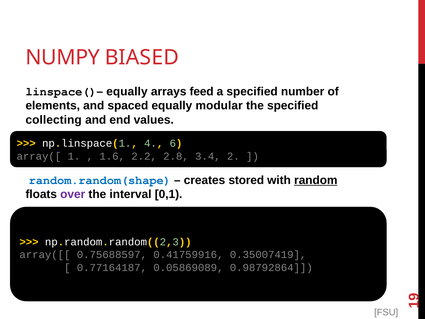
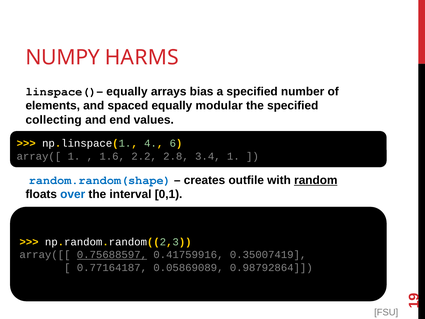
BIASED: BIASED -> HARMS
feed: feed -> bias
3.4 2: 2 -> 1
stored: stored -> outfile
over colour: purple -> blue
0.75688597 underline: none -> present
